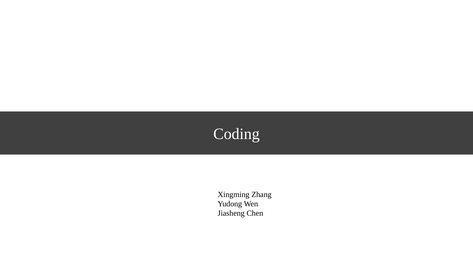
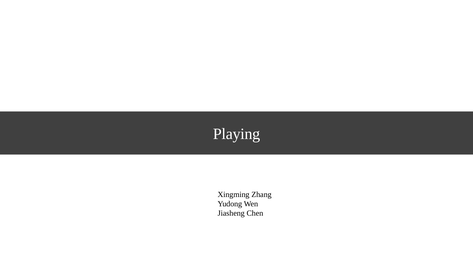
Coding: Coding -> Playing
